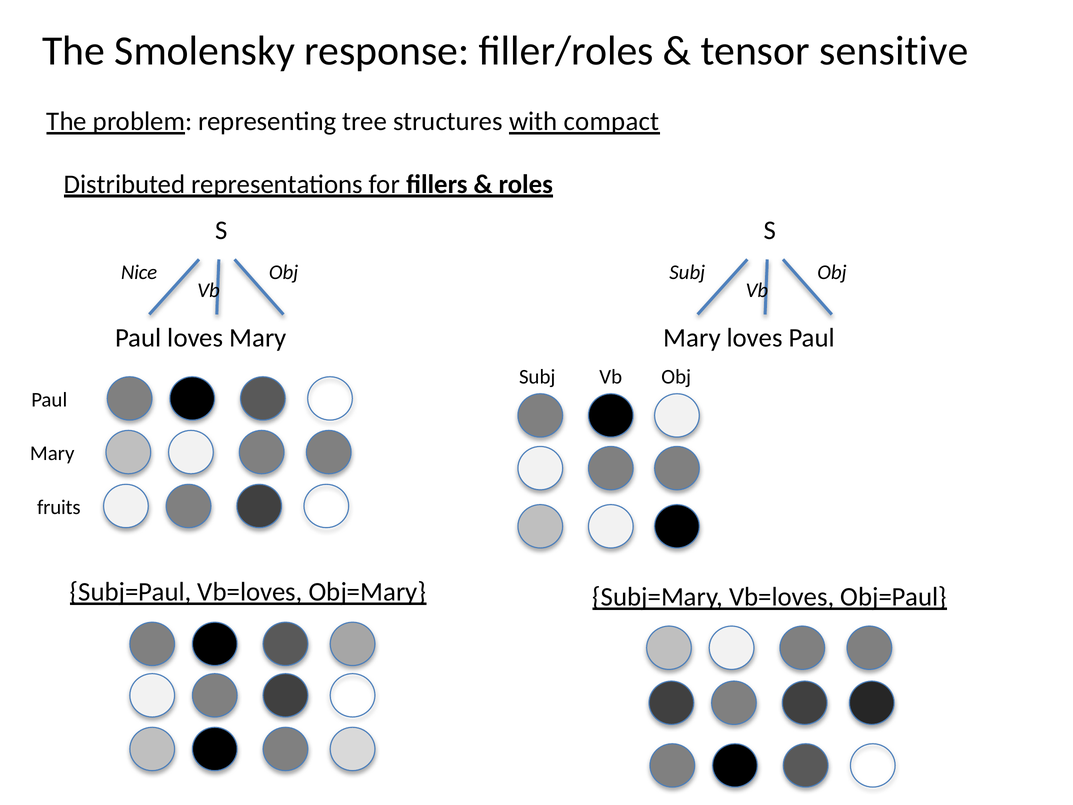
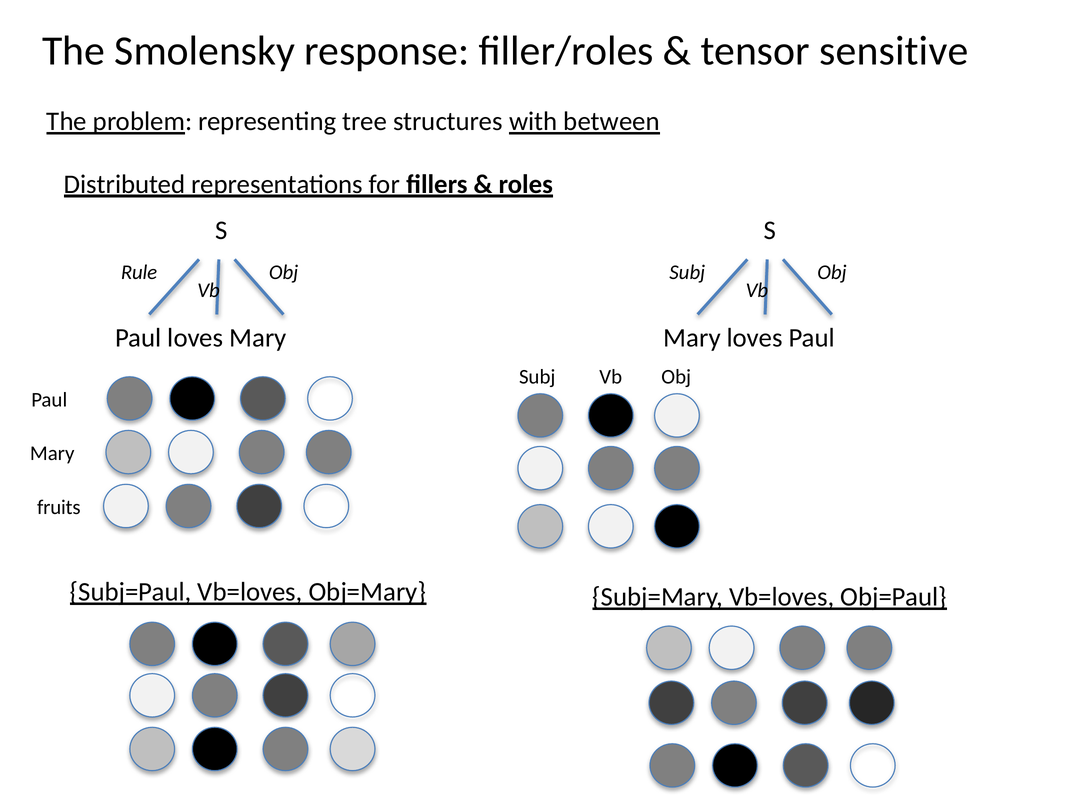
compact: compact -> between
Nice: Nice -> Rule
